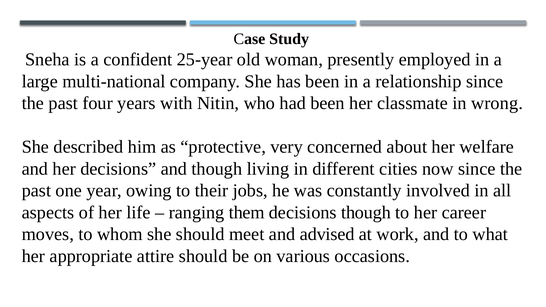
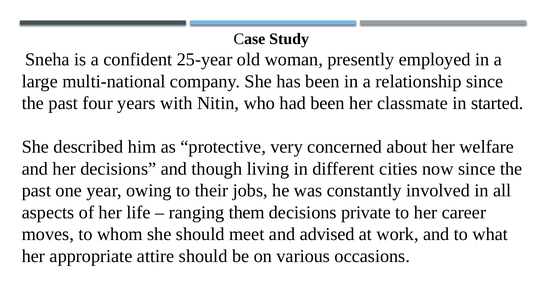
wrong: wrong -> started
decisions though: though -> private
